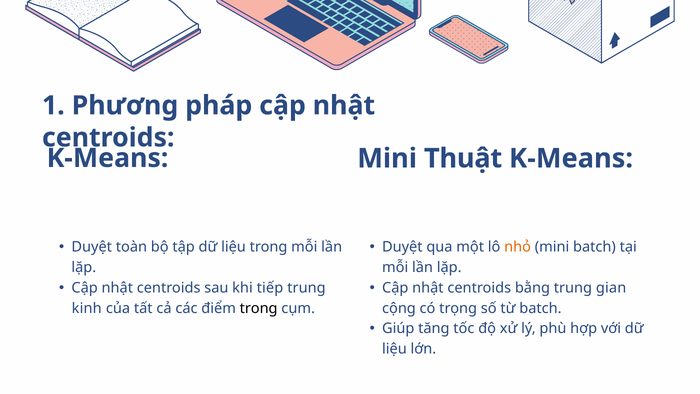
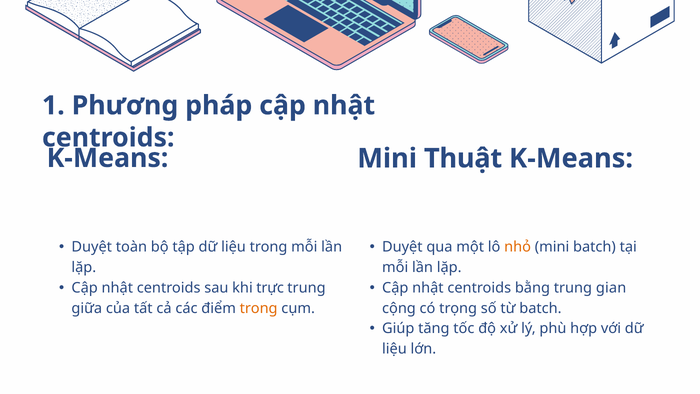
tiếp: tiếp -> trực
kinh: kinh -> giữa
trong at (259, 308) colour: black -> orange
